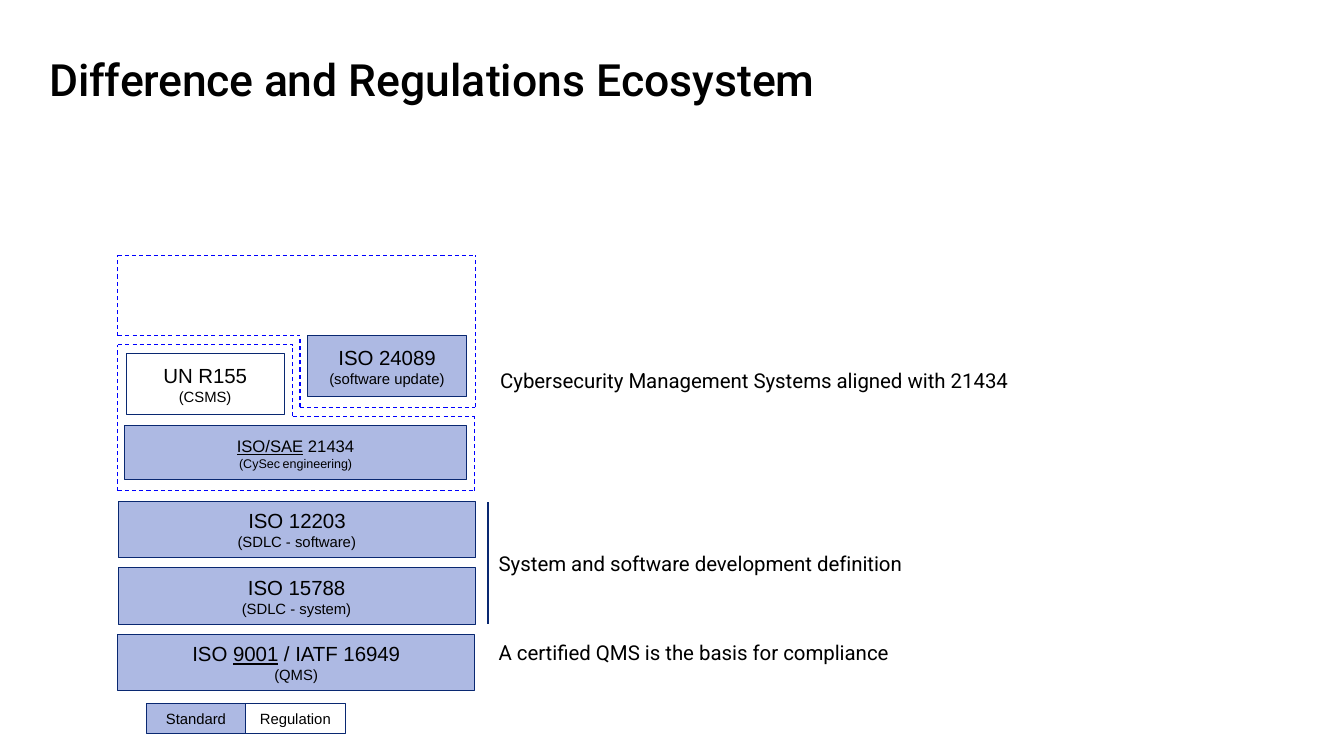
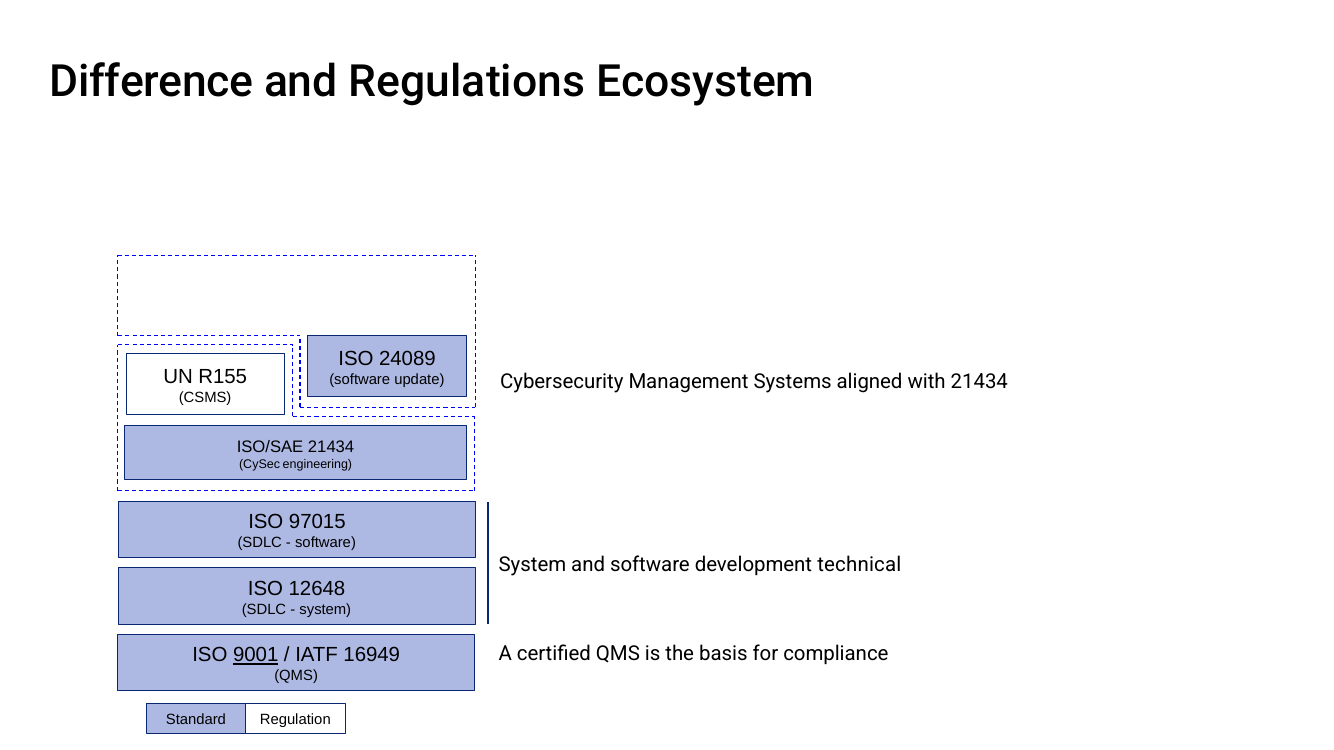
ISO/SAE underline: present -> none
12203: 12203 -> 97015
definition: definition -> technical
15788: 15788 -> 12648
